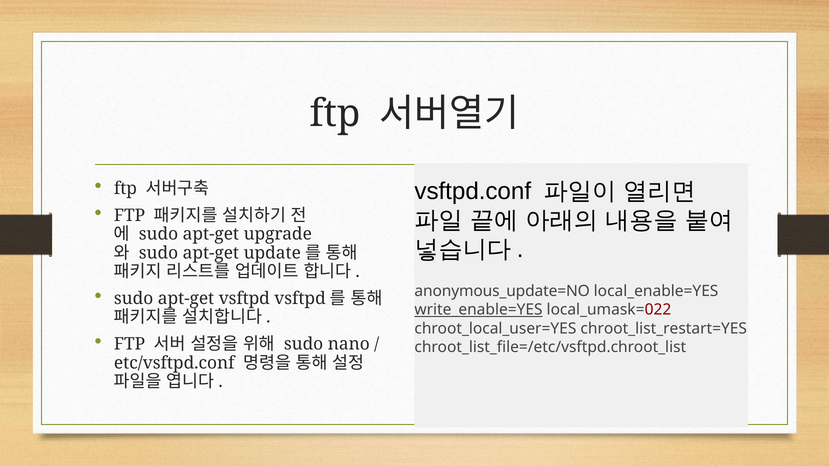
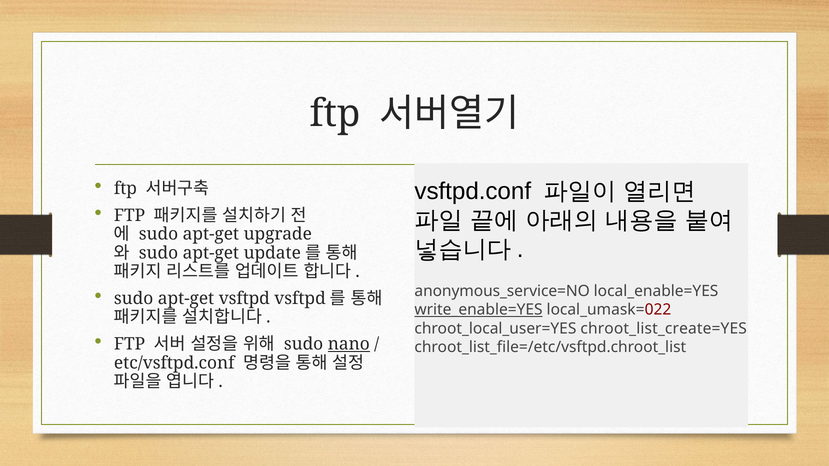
anonymous_update=NO: anonymous_update=NO -> anonymous_service=NO
chroot_list_restart=YES: chroot_list_restart=YES -> chroot_list_create=YES
nano underline: none -> present
